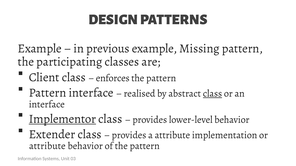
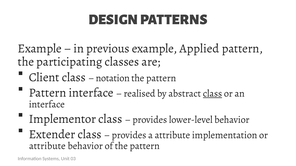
Missing: Missing -> Applied
enforces: enforces -> notation
Implementor underline: present -> none
